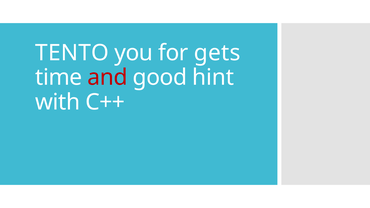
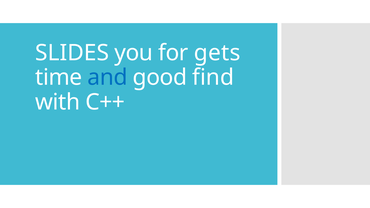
TENTO: TENTO -> SLIDES
and colour: red -> blue
hint: hint -> find
